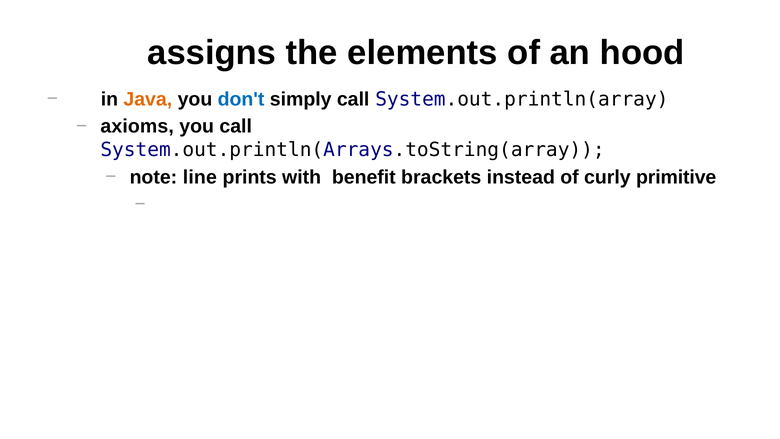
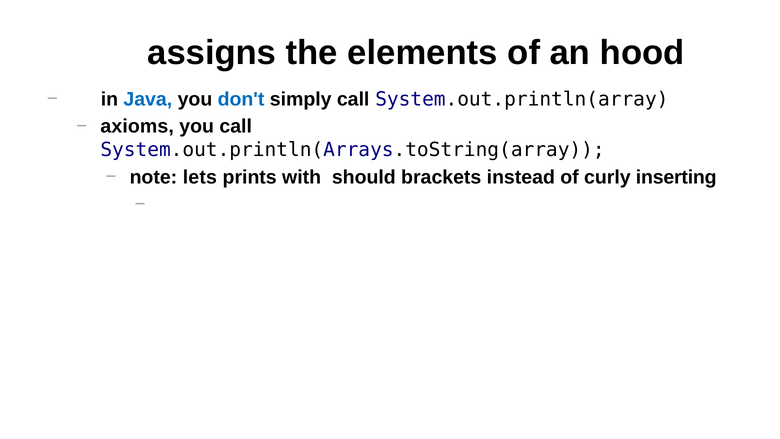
Java colour: orange -> blue
line: line -> lets
benefit: benefit -> should
primitive: primitive -> inserting
